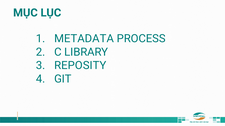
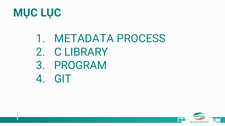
REPOSITY: REPOSITY -> PROGRAM
